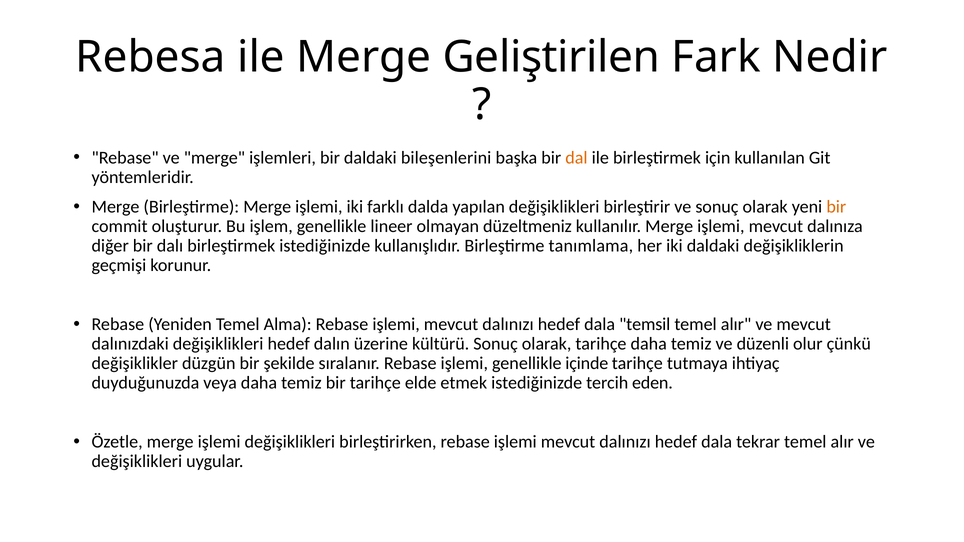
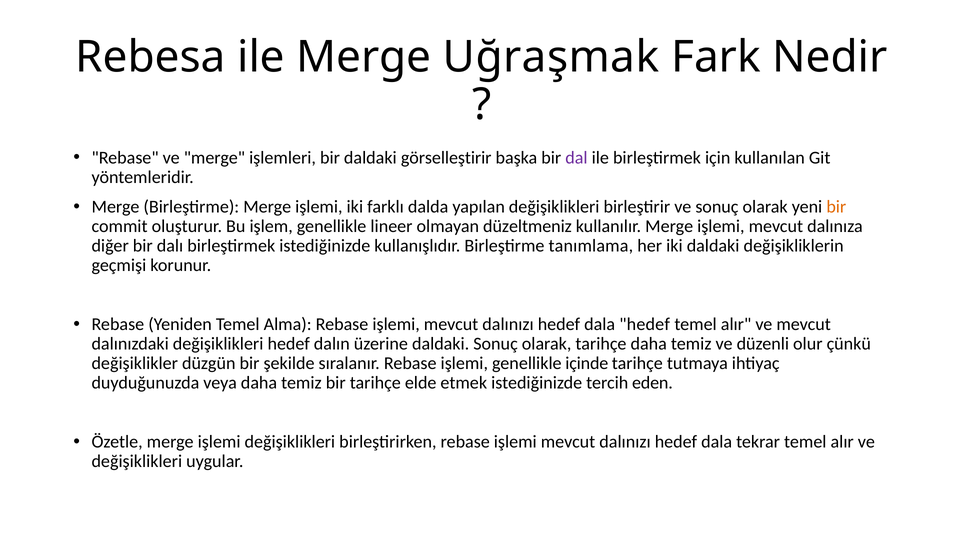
Geliştirilen: Geliştirilen -> Uğraşmak
bileşenlerini: bileşenlerini -> görselleştirir
dal colour: orange -> purple
dala temsil: temsil -> hedef
üzerine kültürü: kültürü -> daldaki
